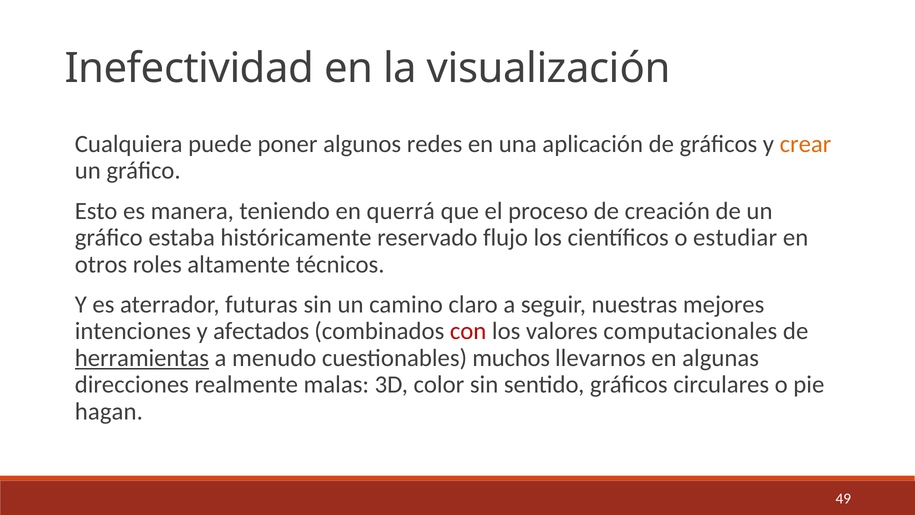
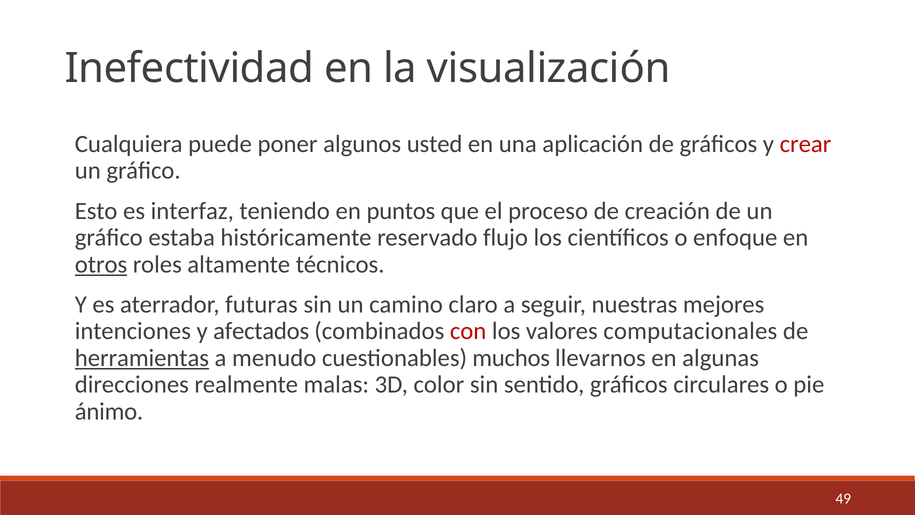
redes: redes -> usted
crear colour: orange -> red
manera: manera -> interfaz
querrá: querrá -> puntos
estudiar: estudiar -> enfoque
otros underline: none -> present
hagan: hagan -> ánimo
